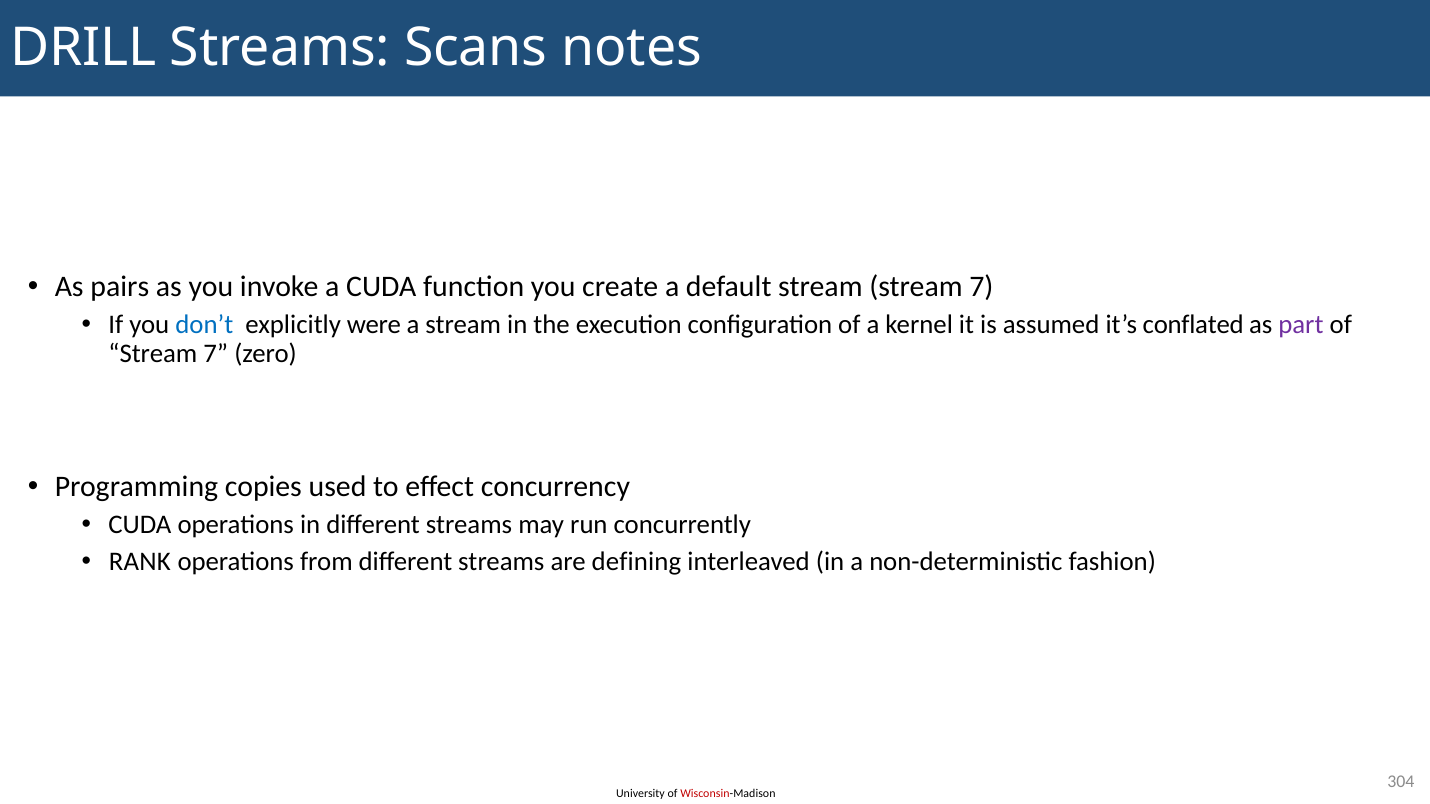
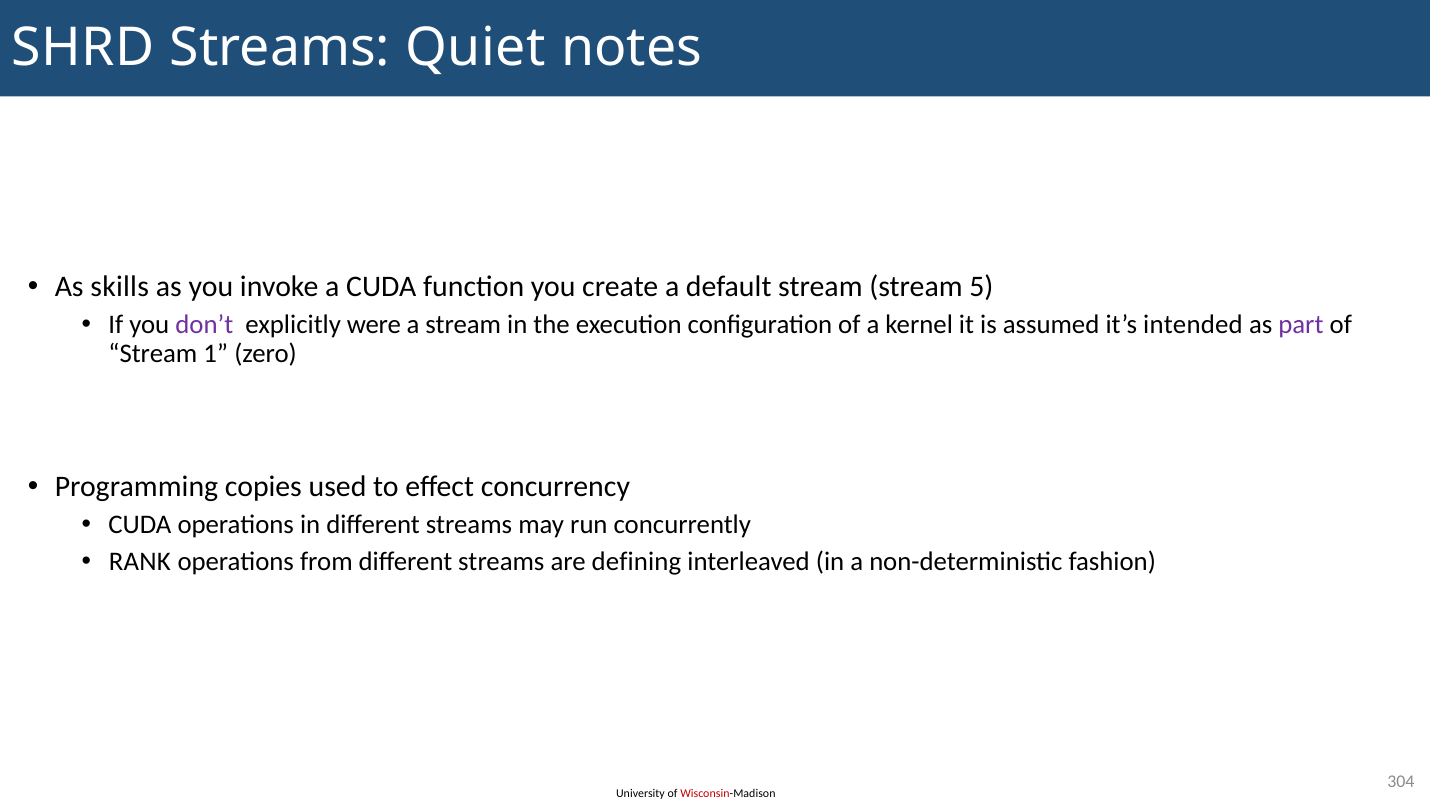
DRILL: DRILL -> SHRD
Scans: Scans -> Quiet
pairs: pairs -> skills
stream stream 7: 7 -> 5
don’t colour: blue -> purple
conflated: conflated -> intended
7 at (216, 354): 7 -> 1
